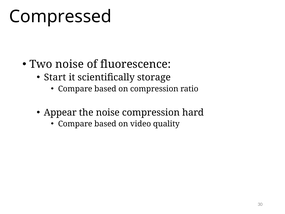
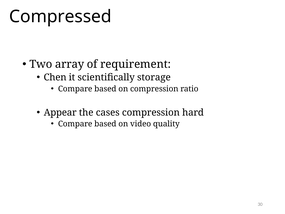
Two noise: noise -> array
fluorescence: fluorescence -> requirement
Start: Start -> Chen
the noise: noise -> cases
